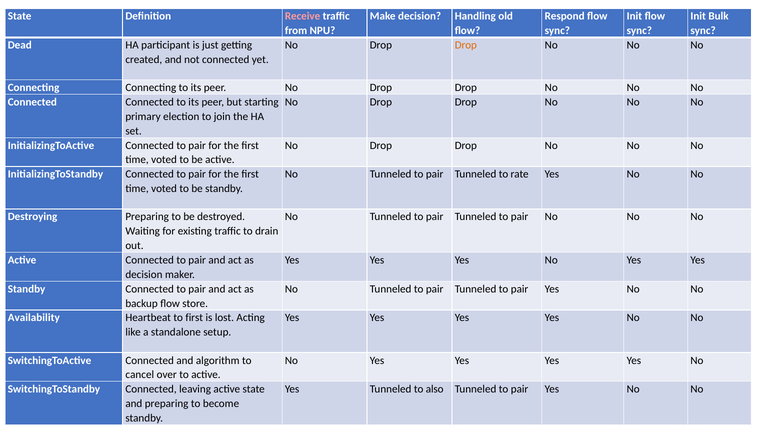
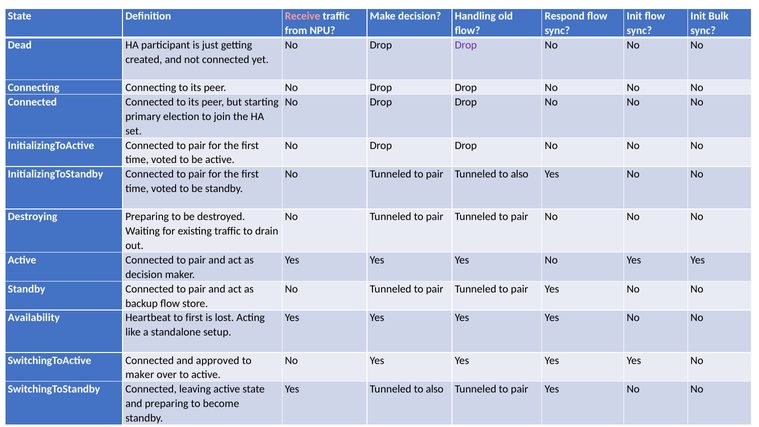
Drop at (466, 45) colour: orange -> purple
pair Tunneled to rate: rate -> also
algorithm: algorithm -> approved
cancel at (140, 375): cancel -> maker
